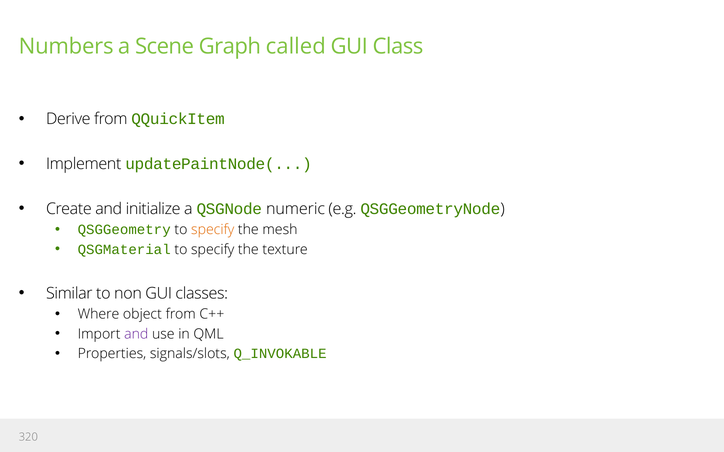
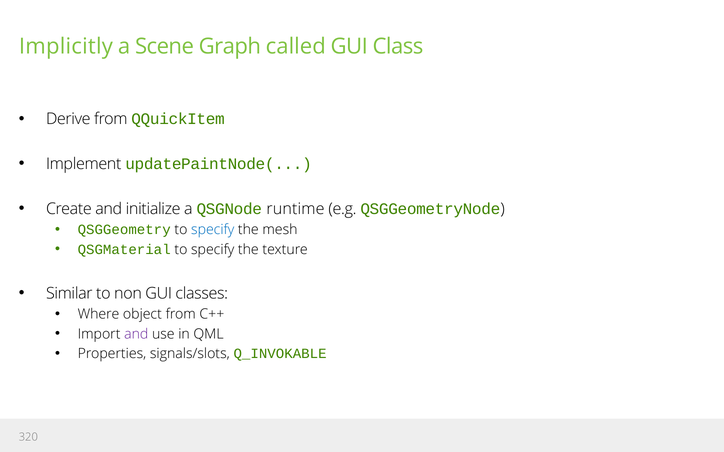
Numbers: Numbers -> Implicitly
numeric: numeric -> runtime
specify at (213, 230) colour: orange -> blue
